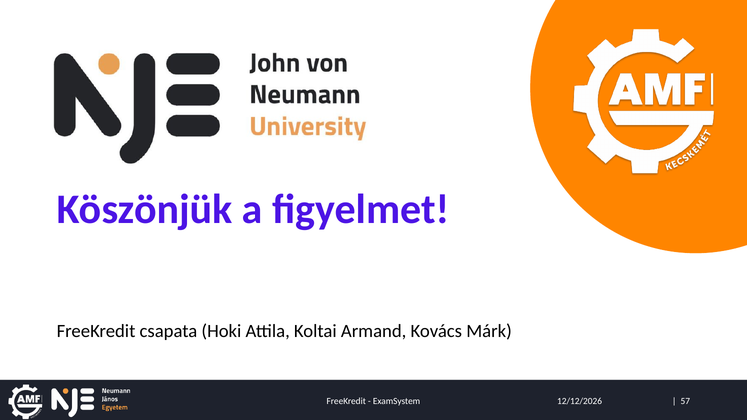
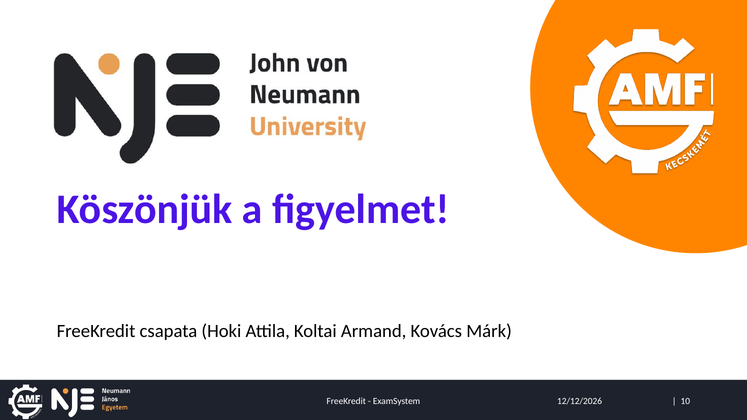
57: 57 -> 10
